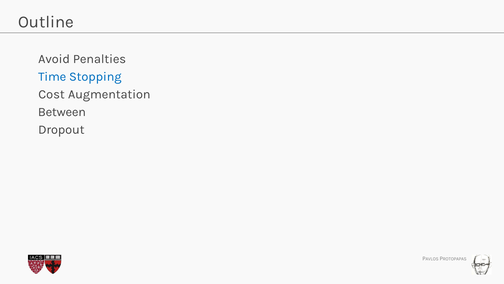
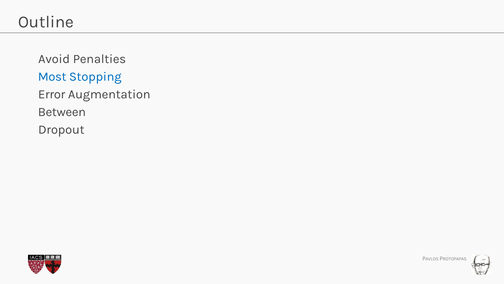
Time: Time -> Most
Cost: Cost -> Error
